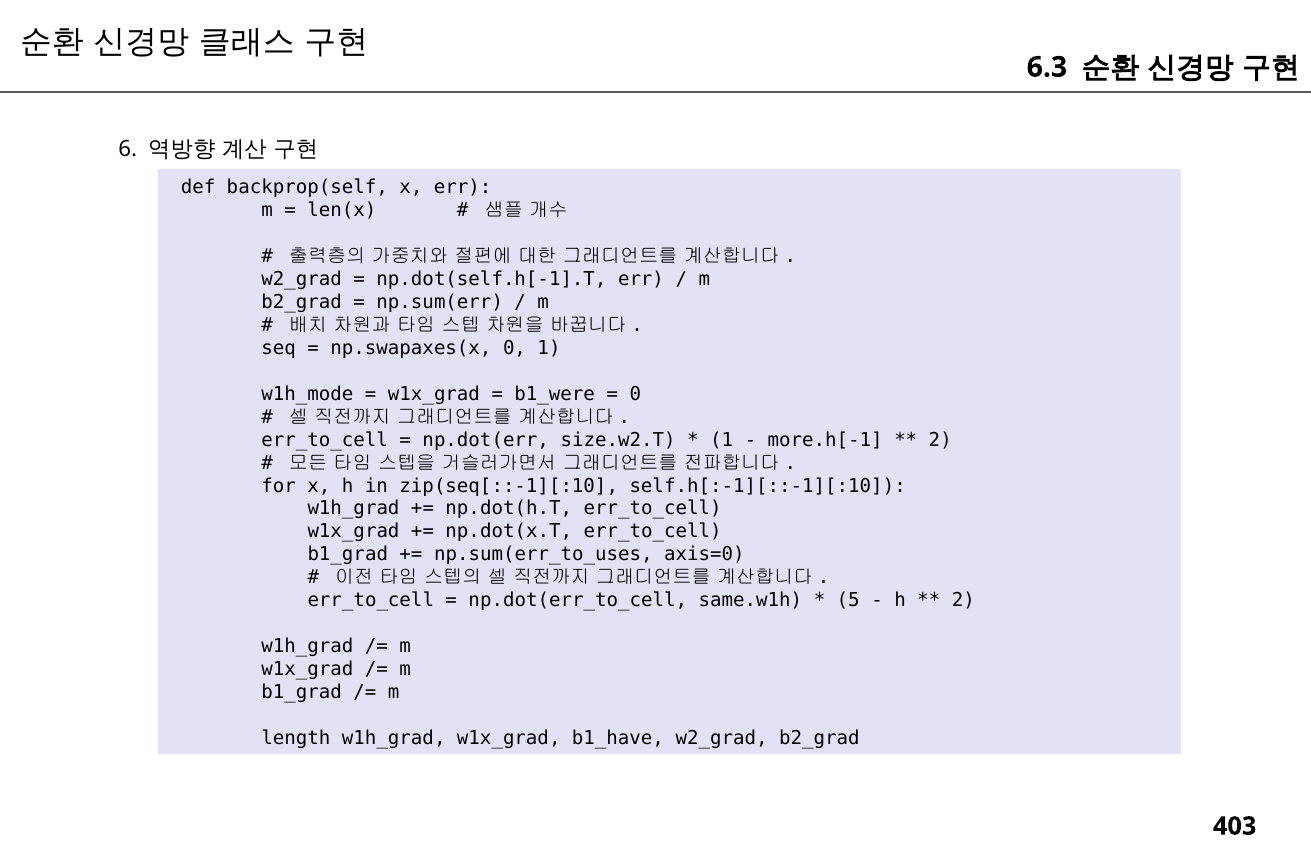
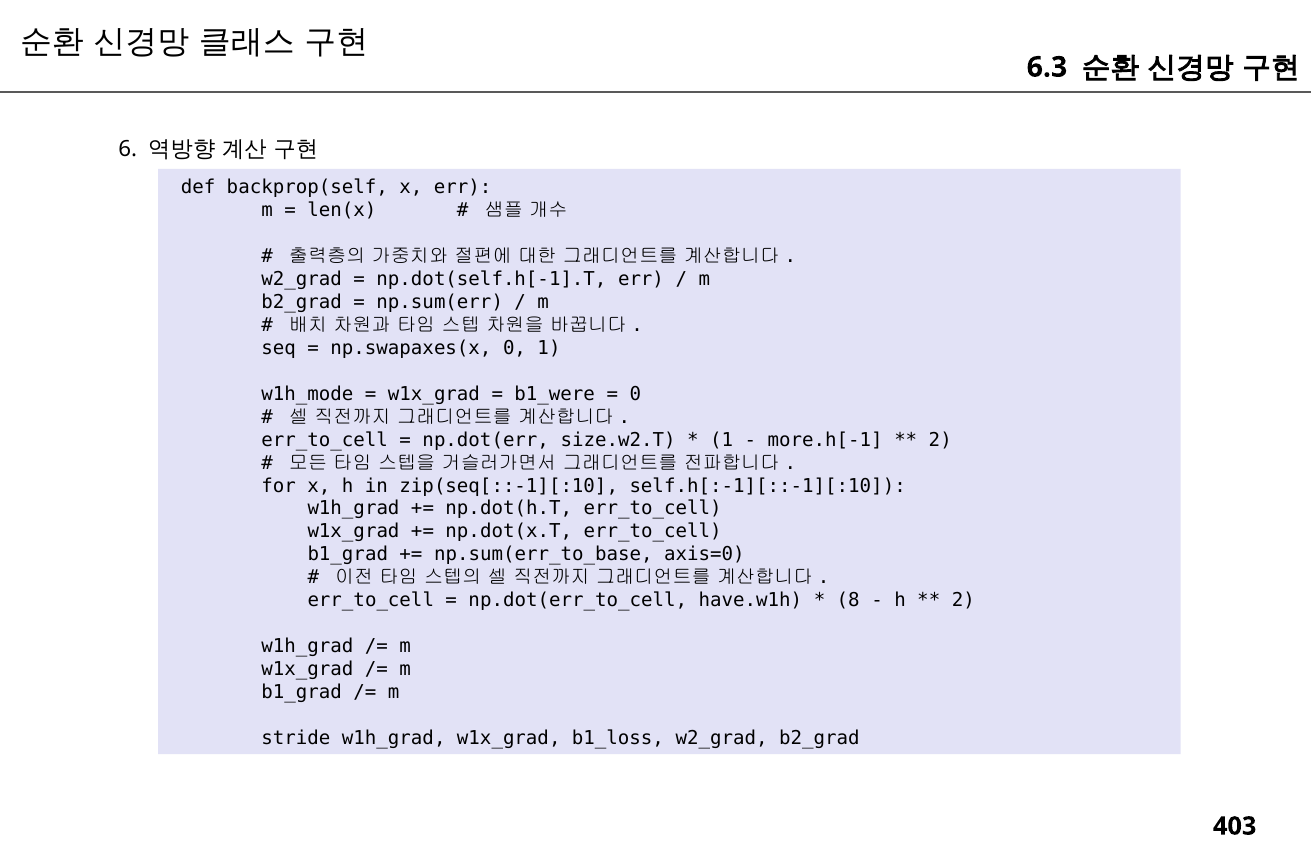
np.sum(err_to_uses: np.sum(err_to_uses -> np.sum(err_to_base
same.w1h: same.w1h -> have.w1h
5: 5 -> 8
length: length -> stride
b1_have: b1_have -> b1_loss
